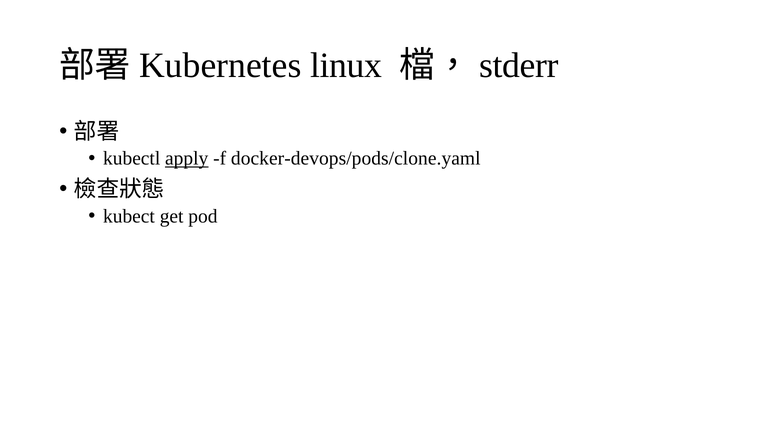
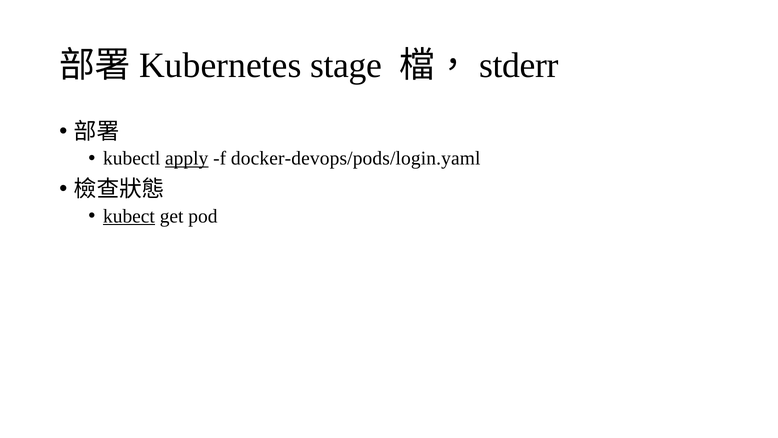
linux: linux -> stage
docker-devops/pods/clone.yaml: docker-devops/pods/clone.yaml -> docker-devops/pods/login.yaml
kubect underline: none -> present
